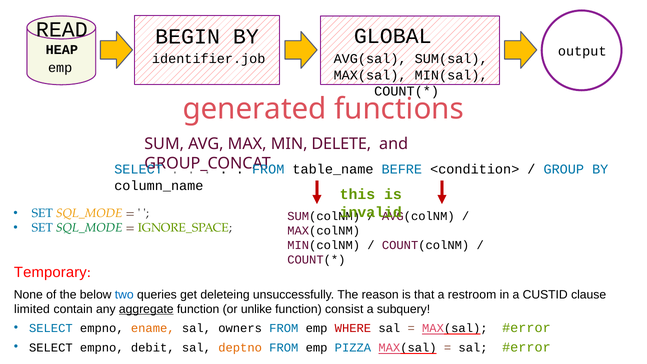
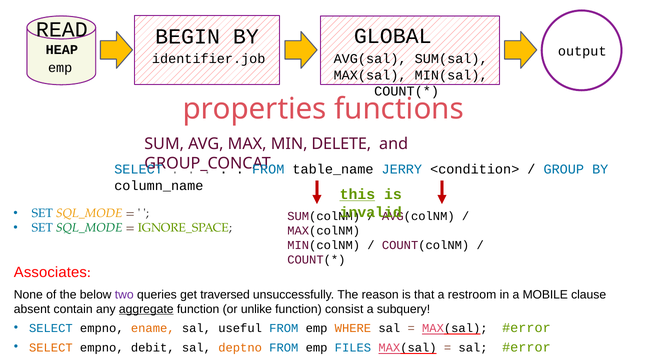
generated: generated -> properties
BEFRE: BEFRE -> JERRY
this underline: none -> present
Temporary: Temporary -> Associates
two colour: blue -> purple
deleteing: deleteing -> traversed
CUSTID: CUSTID -> MOBILE
limited: limited -> absent
owners: owners -> useful
WHERE colour: red -> orange
SELECT at (51, 348) colour: black -> orange
PIZZA: PIZZA -> FILES
